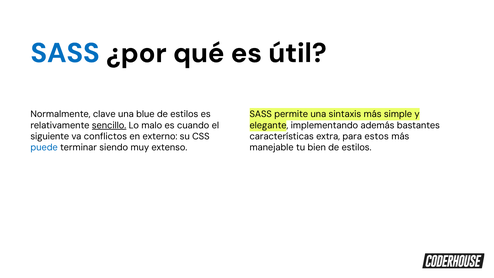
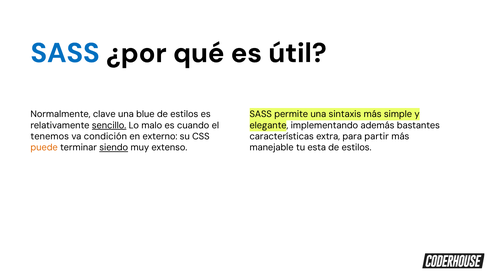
siguiente: siguiente -> tenemos
conflictos: conflictos -> condición
estos: estos -> partir
puede colour: blue -> orange
siendo underline: none -> present
bien: bien -> esta
